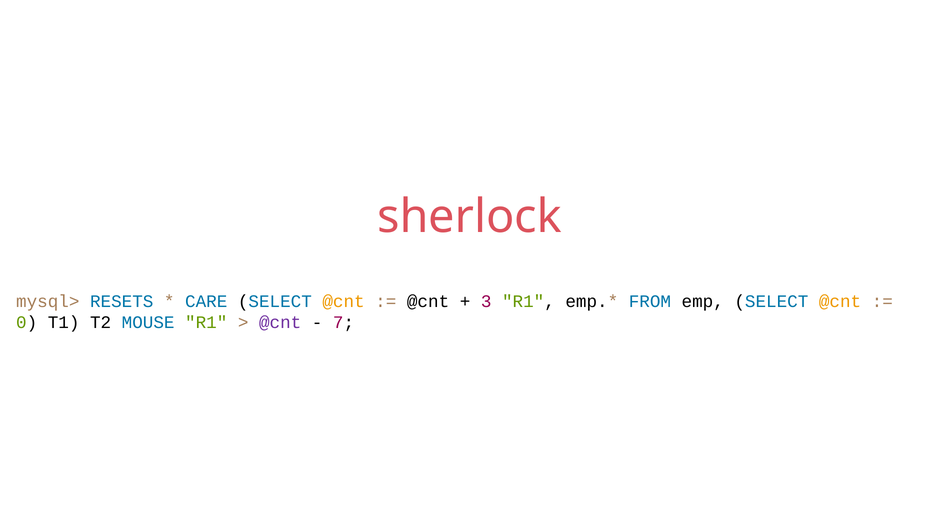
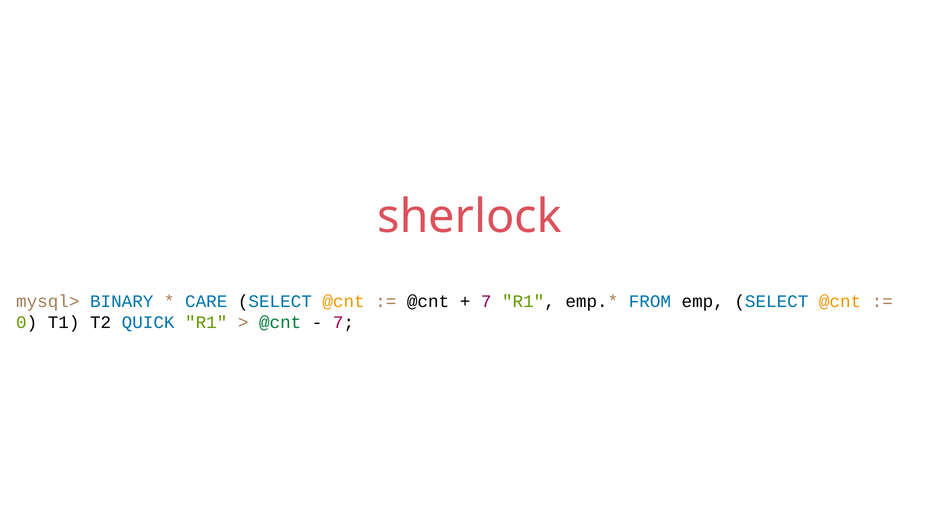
RESETS: RESETS -> BINARY
3 at (486, 302): 3 -> 7
MOUSE: MOUSE -> QUICK
@cnt at (280, 323) colour: purple -> green
